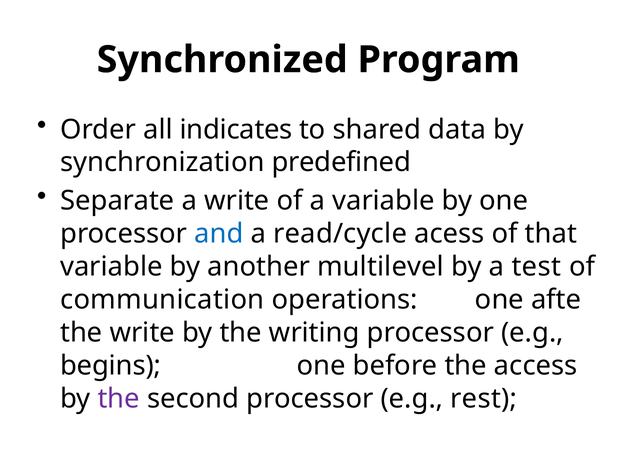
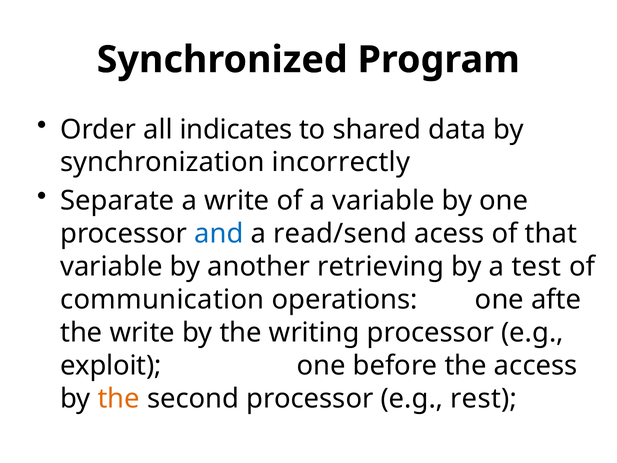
predefined: predefined -> incorrectly
read/cycle: read/cycle -> read/send
multilevel: multilevel -> retrieving
begins: begins -> exploit
the at (119, 398) colour: purple -> orange
